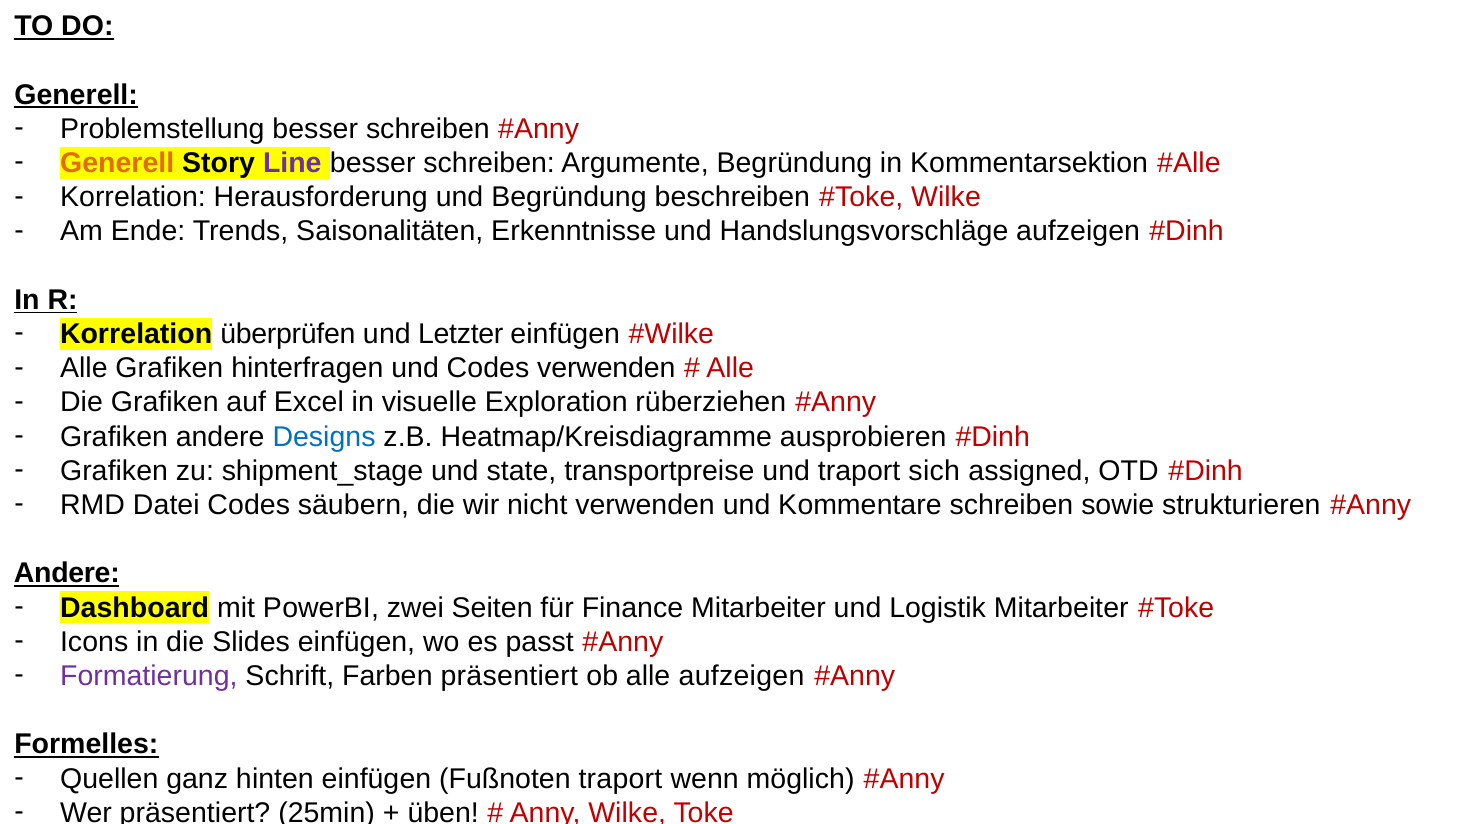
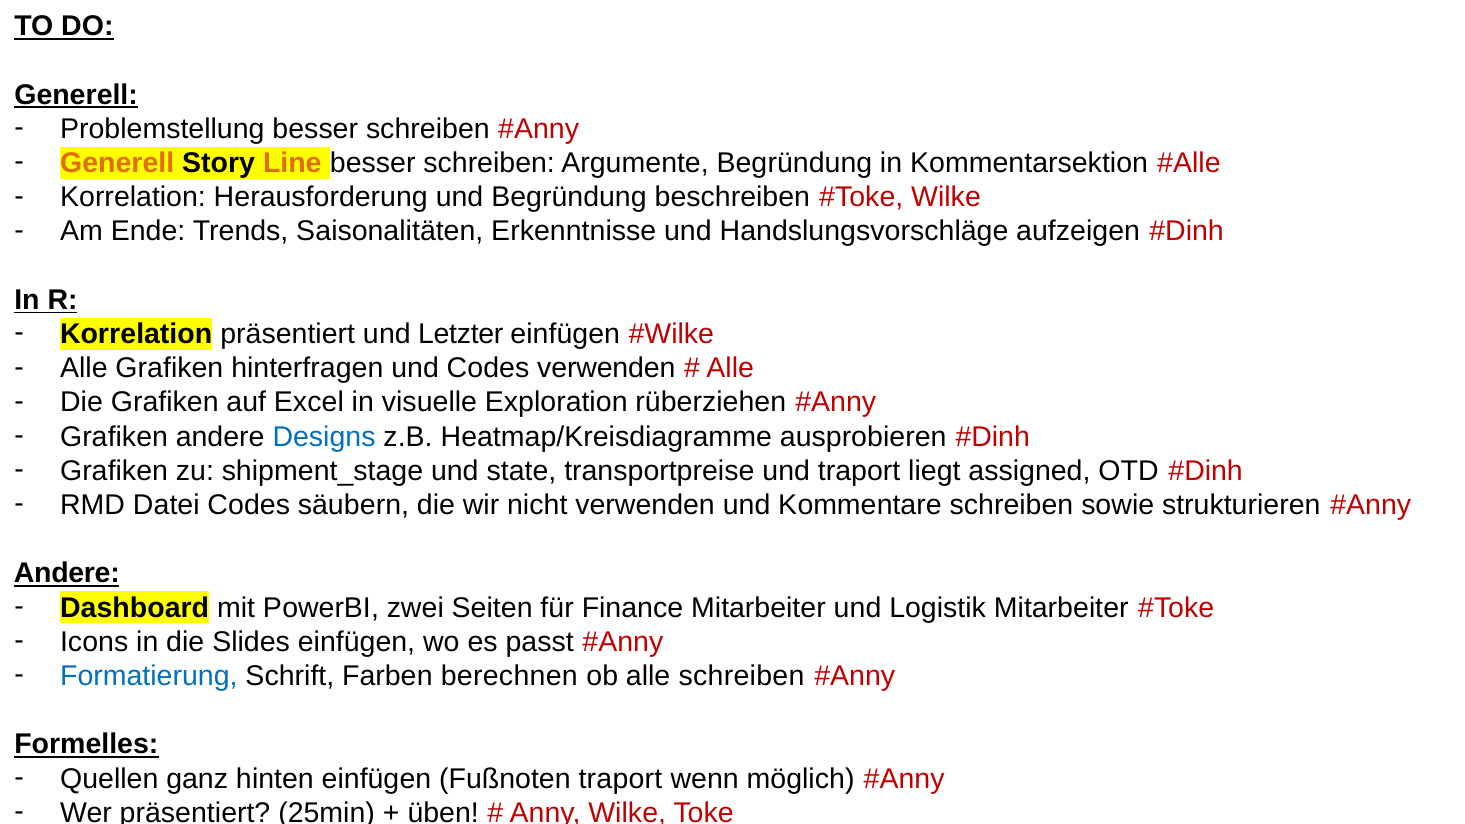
Line colour: purple -> orange
Korrelation überprüfen: überprüfen -> präsentiert
sich: sich -> liegt
Formatierung colour: purple -> blue
Farben präsentiert: präsentiert -> berechnen
alle aufzeigen: aufzeigen -> schreiben
